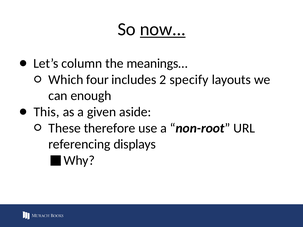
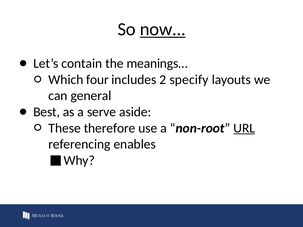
column: column -> contain
enough: enough -> general
This: This -> Best
given: given -> serve
URL underline: none -> present
displays: displays -> enables
